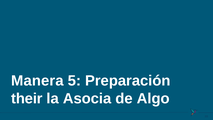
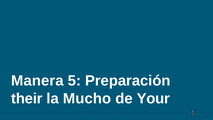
Asocia: Asocia -> Mucho
Algo: Algo -> Your
